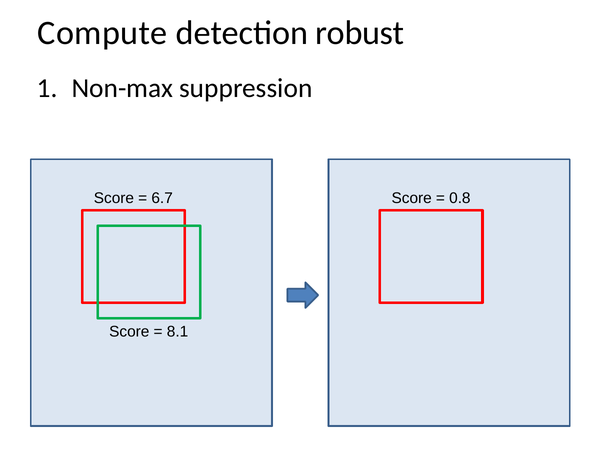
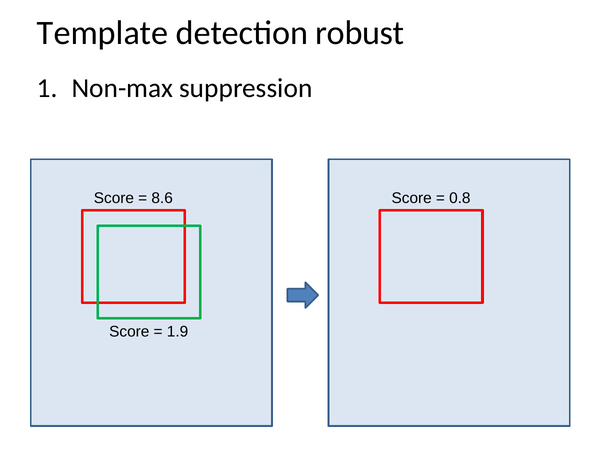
Compute: Compute -> Template
6.7: 6.7 -> 8.6
8.1: 8.1 -> 1.9
